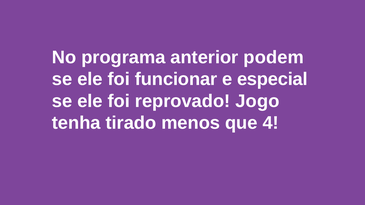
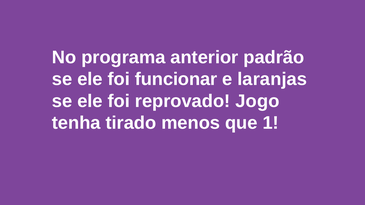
podem: podem -> padrão
especial: especial -> laranjas
4: 4 -> 1
